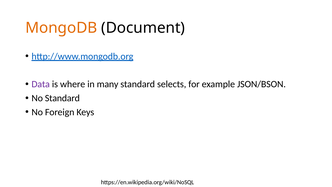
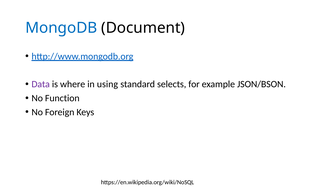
MongoDB colour: orange -> blue
many: many -> using
No Standard: Standard -> Function
